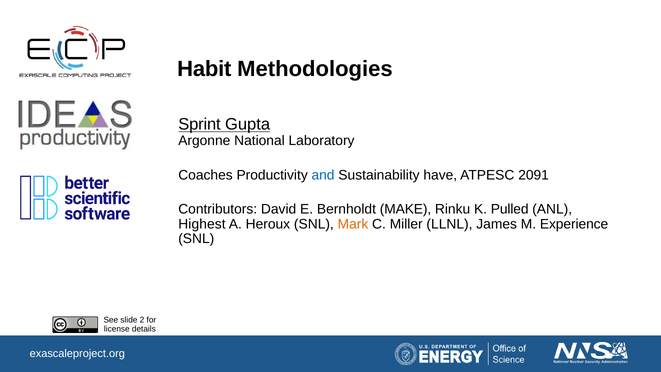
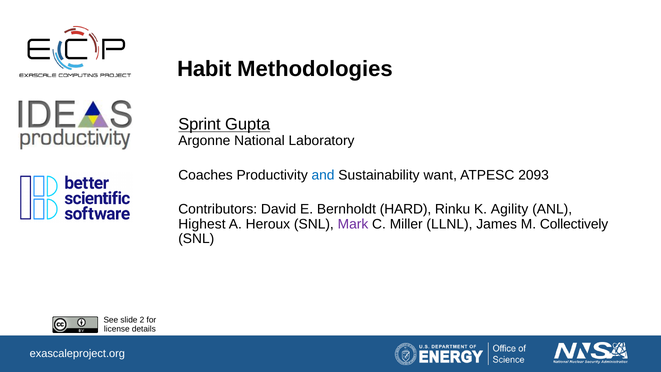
have: have -> want
2091: 2091 -> 2093
MAKE: MAKE -> HARD
Pulled: Pulled -> Agility
Mark colour: orange -> purple
Experience: Experience -> Collectively
